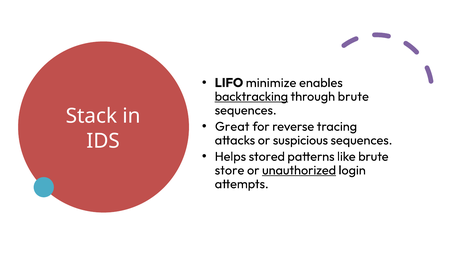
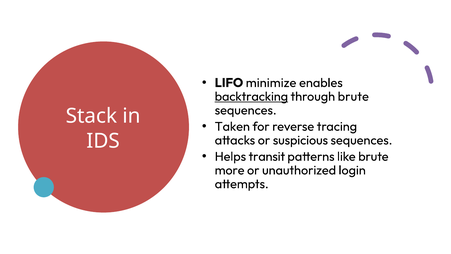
Great: Great -> Taken
stored: stored -> transit
store: store -> more
unauthorized underline: present -> none
